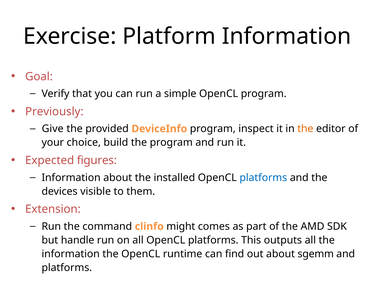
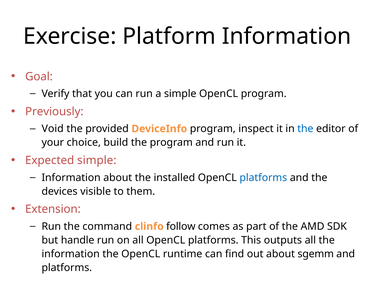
Give: Give -> Void
the at (305, 129) colour: orange -> blue
Expected figures: figures -> simple
might: might -> follow
